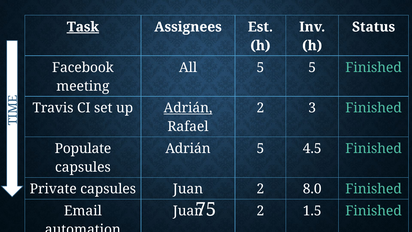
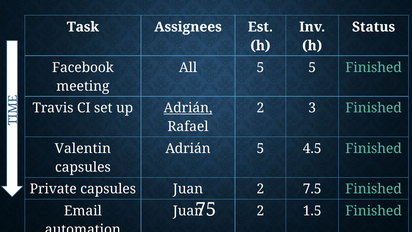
Task underline: present -> none
Populate: Populate -> Valentin
8.0: 8.0 -> 7.5
